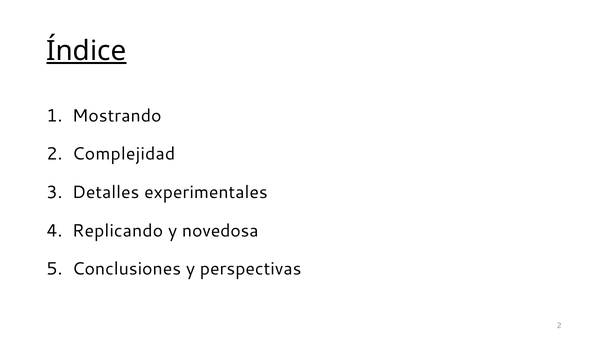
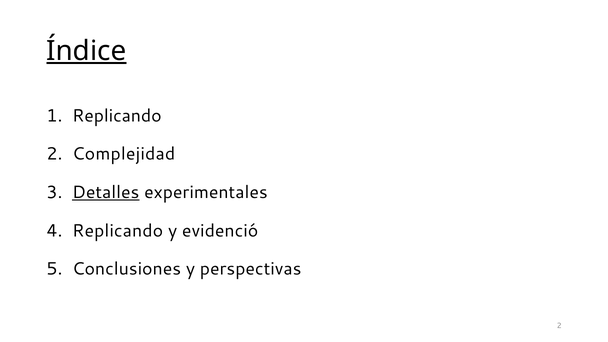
Mostrando at (117, 116): Mostrando -> Replicando
Detalles underline: none -> present
novedosa: novedosa -> evidenció
